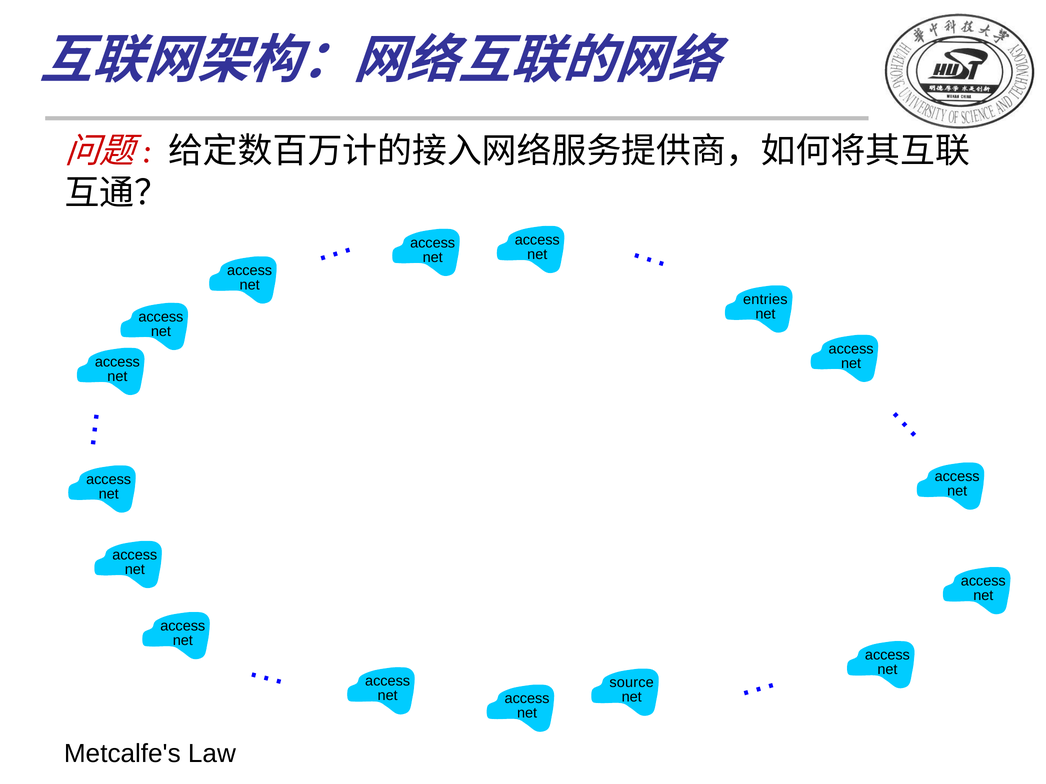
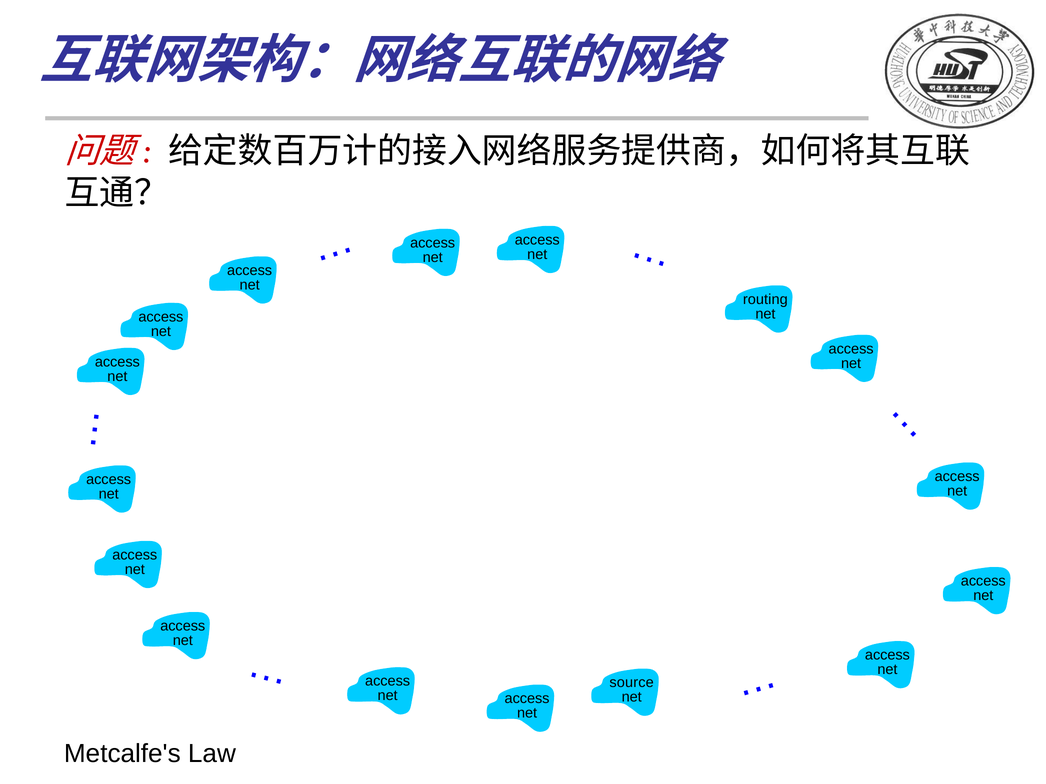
entries: entries -> routing
